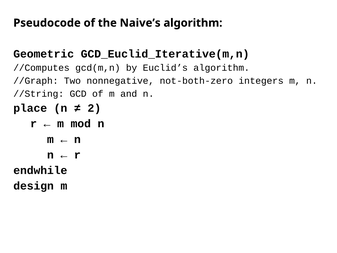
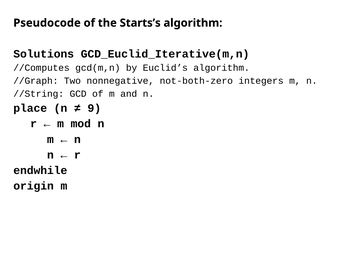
Naive’s: Naive’s -> Starts’s
Geometric: Geometric -> Solutions
2: 2 -> 9
design: design -> origin
